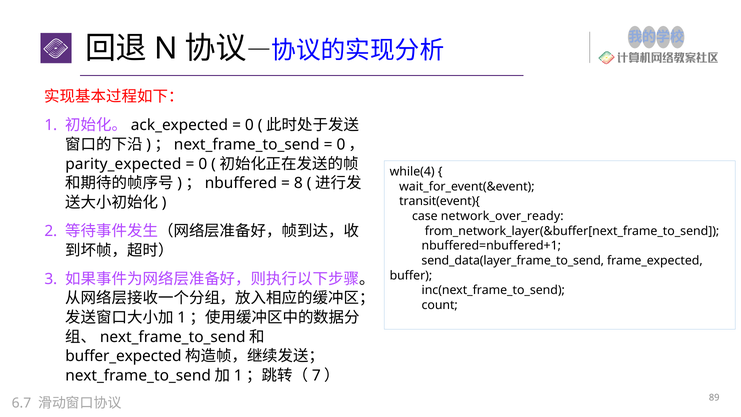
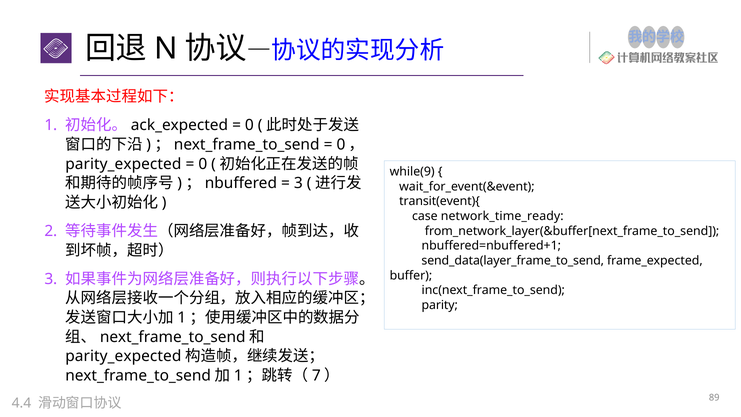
while(4: while(4 -> while(9
8 at (298, 183): 8 -> 3
network_over_ready: network_over_ready -> network_time_ready
count: count -> parity
buffer_expected at (123, 356): buffer_expected -> parity_expected
6.7: 6.7 -> 4.4
